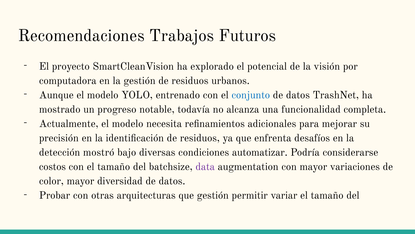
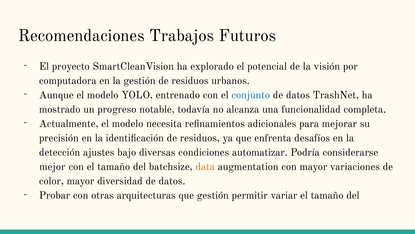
mostró: mostró -> ajustes
costos: costos -> mejor
data colour: purple -> orange
